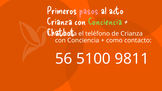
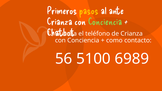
pasos colour: pink -> yellow
acto: acto -> ante
9811: 9811 -> 6989
